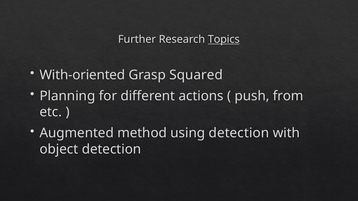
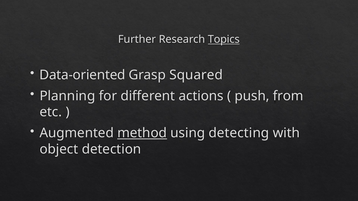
With-oriented: With-oriented -> Data-oriented
method underline: none -> present
using detection: detection -> detecting
